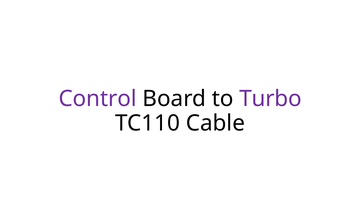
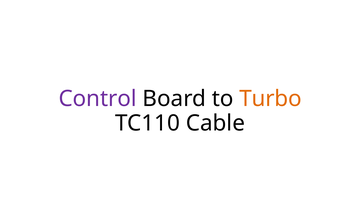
Turbo colour: purple -> orange
